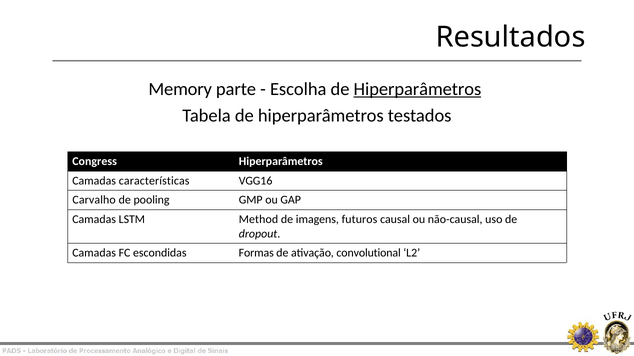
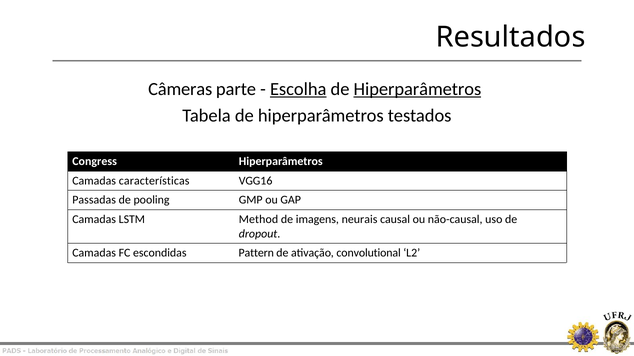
Memory: Memory -> Câmeras
Escolha underline: none -> present
Carvalho: Carvalho -> Passadas
futuros: futuros -> neurais
Formas: Formas -> Pattern
